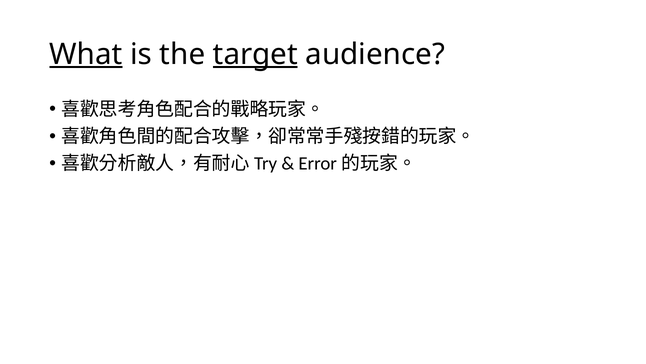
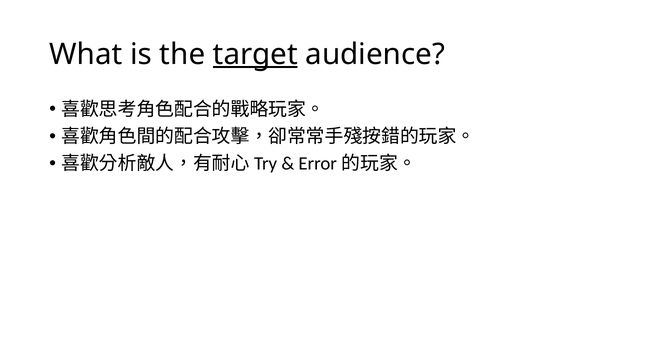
What underline: present -> none
